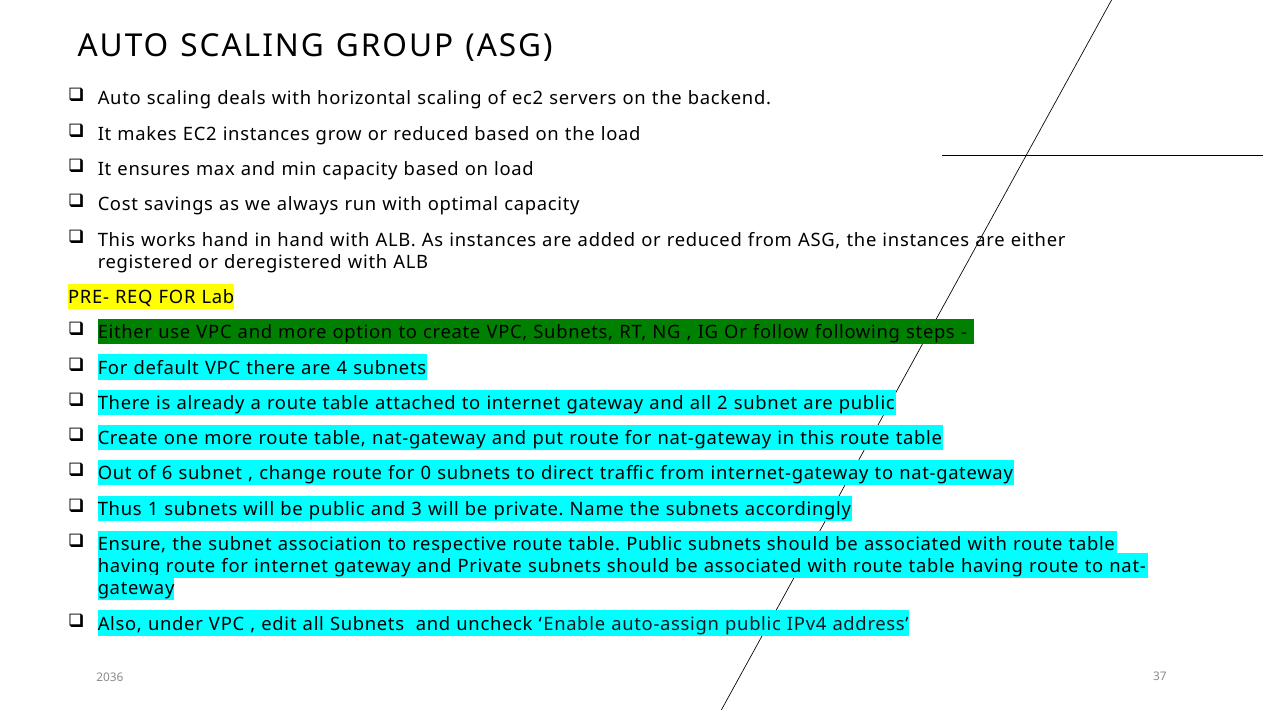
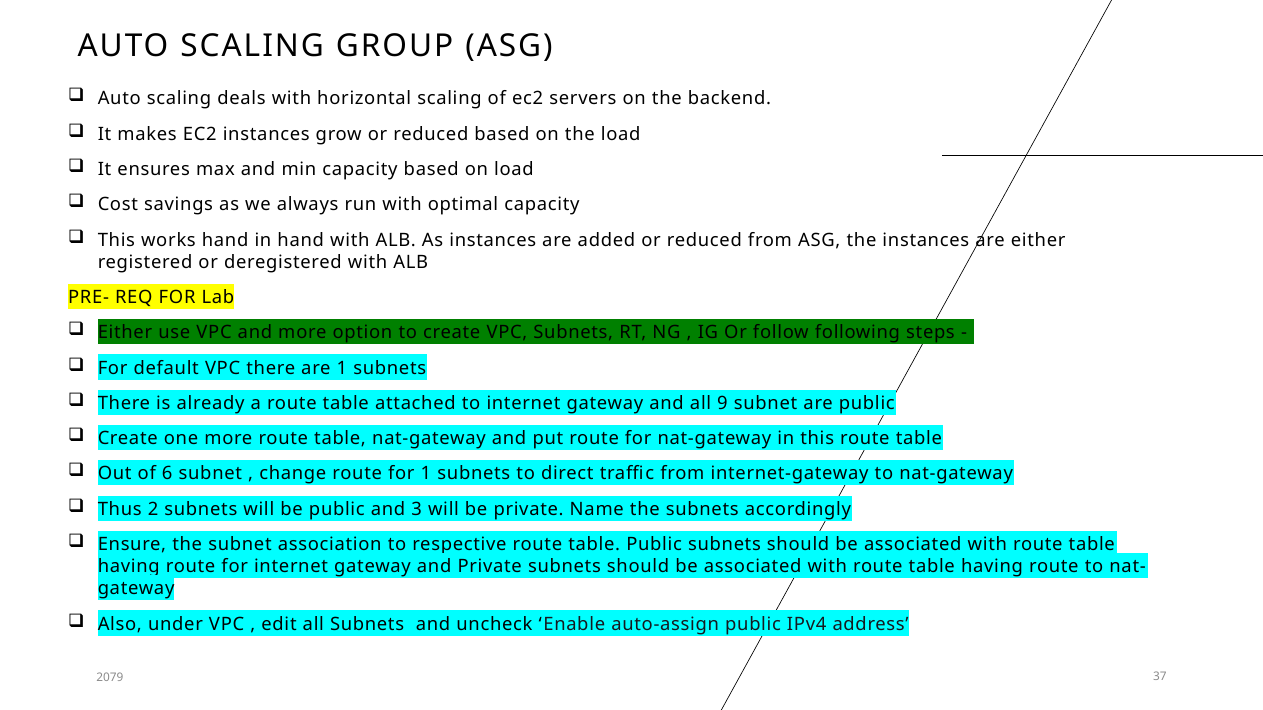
are 4: 4 -> 1
2: 2 -> 9
for 0: 0 -> 1
1: 1 -> 2
2036: 2036 -> 2079
